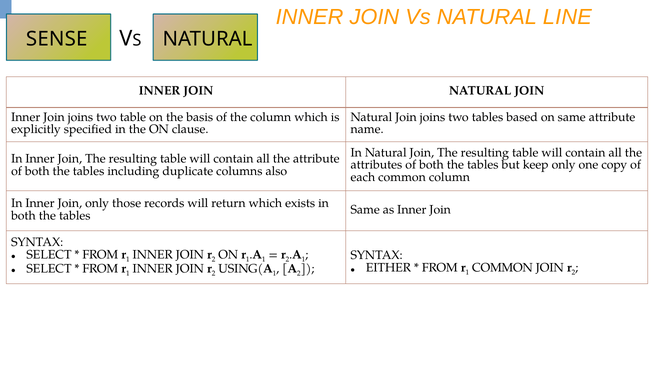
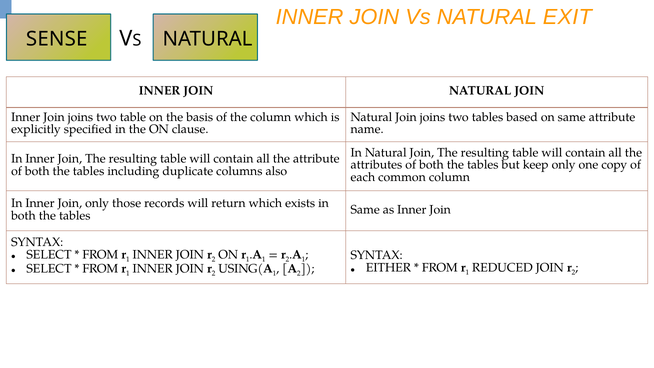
LINE: LINE -> EXIT
COMMON at (502, 268): COMMON -> REDUCED
